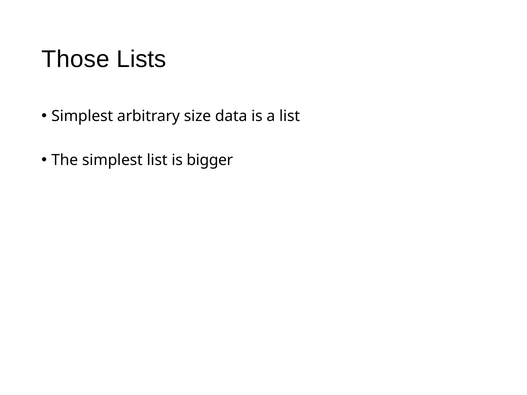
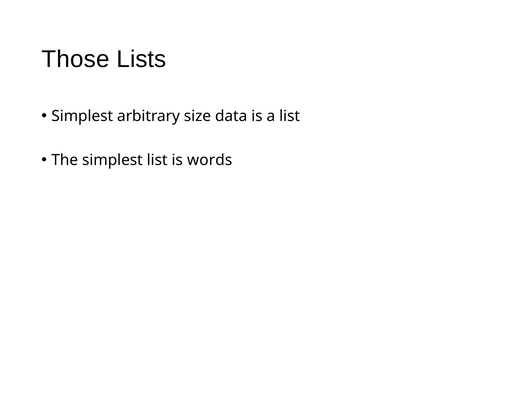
bigger: bigger -> words
